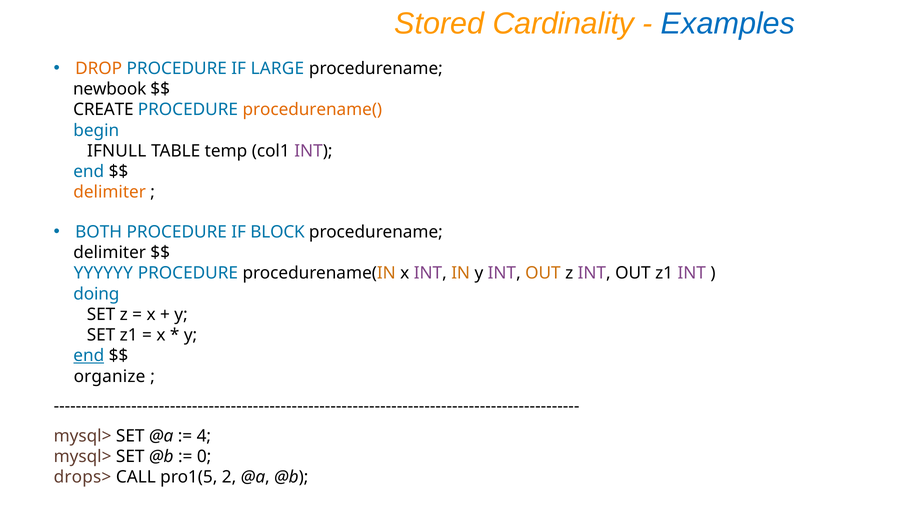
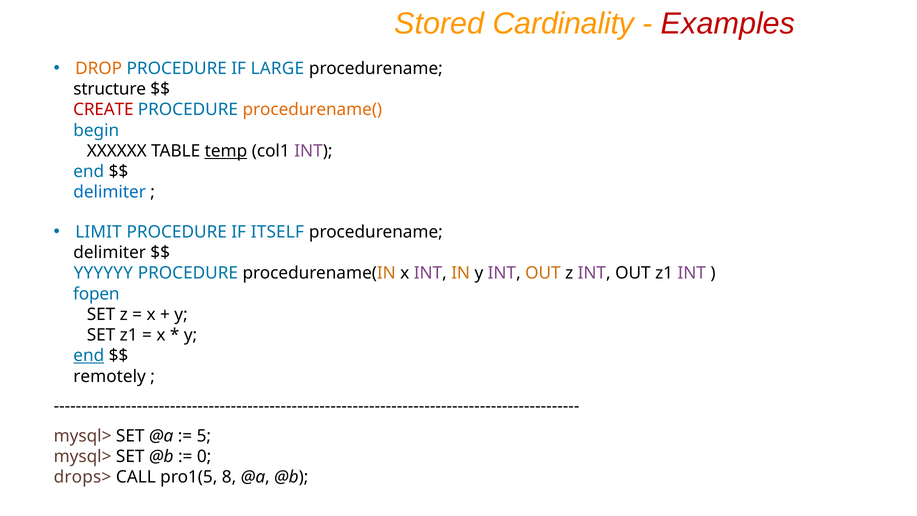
Examples colour: blue -> red
newbook: newbook -> structure
CREATE colour: black -> red
IFNULL: IFNULL -> XXXXXX
temp underline: none -> present
delimiter at (110, 192) colour: orange -> blue
BOTH: BOTH -> LIMIT
BLOCK: BLOCK -> ITSELF
doing: doing -> fopen
organize: organize -> remotely
4: 4 -> 5
2: 2 -> 8
